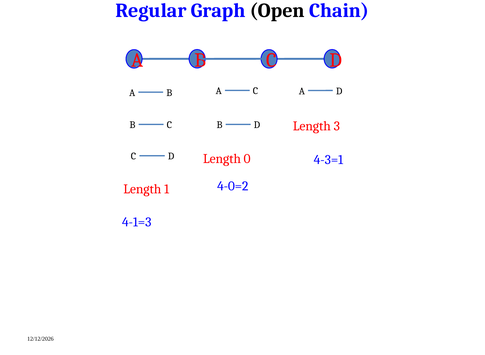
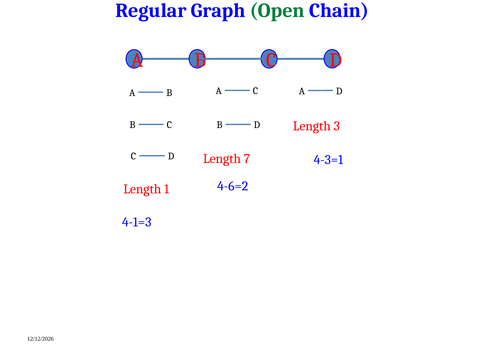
Open colour: black -> green
0: 0 -> 7
4-0=2: 4-0=2 -> 4-6=2
